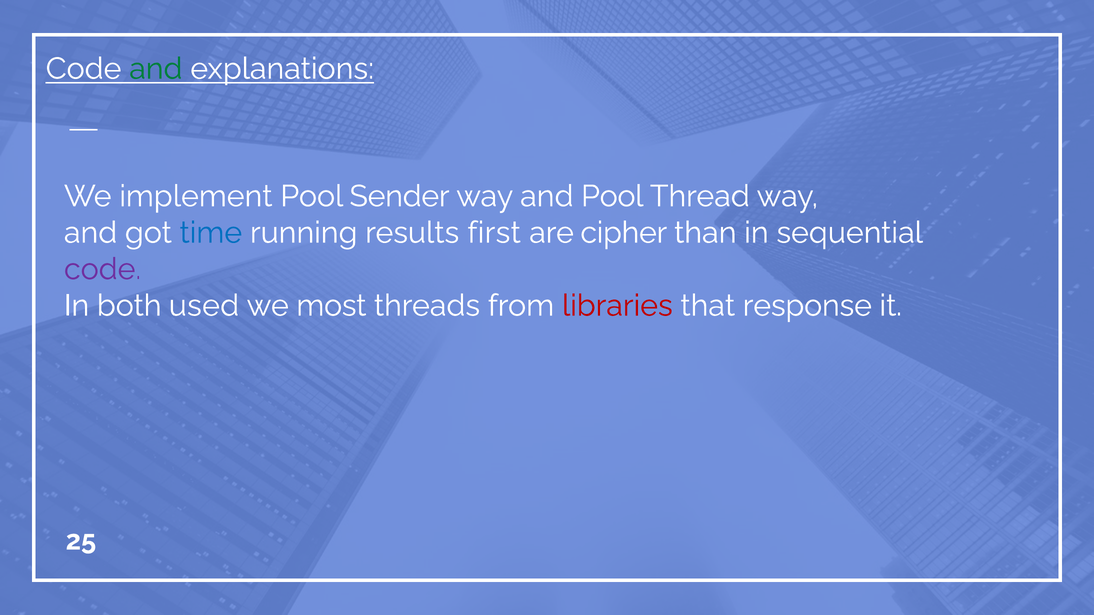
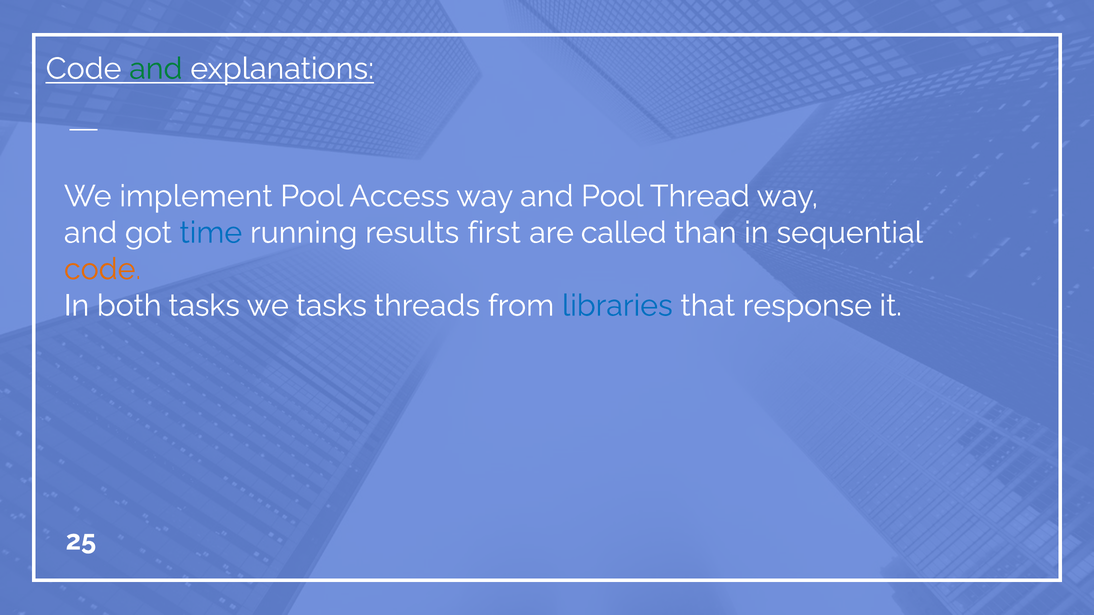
Sender: Sender -> Access
cipher: cipher -> called
code at (103, 269) colour: purple -> orange
both used: used -> tasks
we most: most -> tasks
libraries colour: red -> blue
